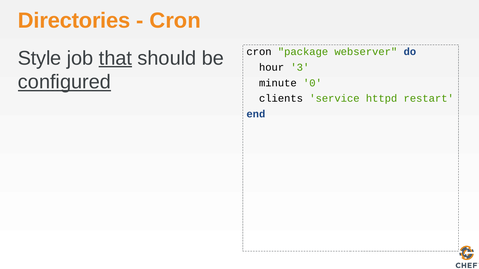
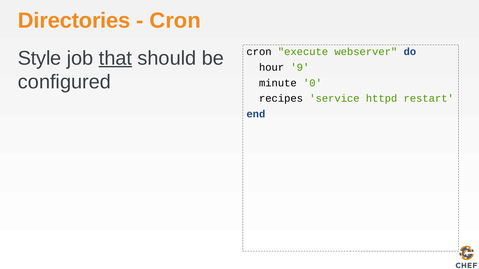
package: package -> execute
3: 3 -> 9
configured underline: present -> none
clients: clients -> recipes
